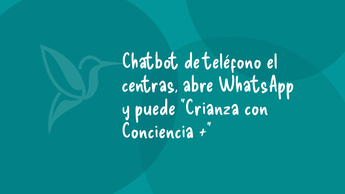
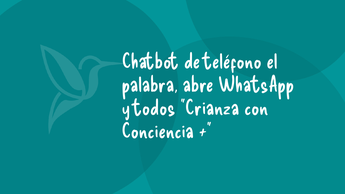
centras: centras -> palabra
puede: puede -> todos
